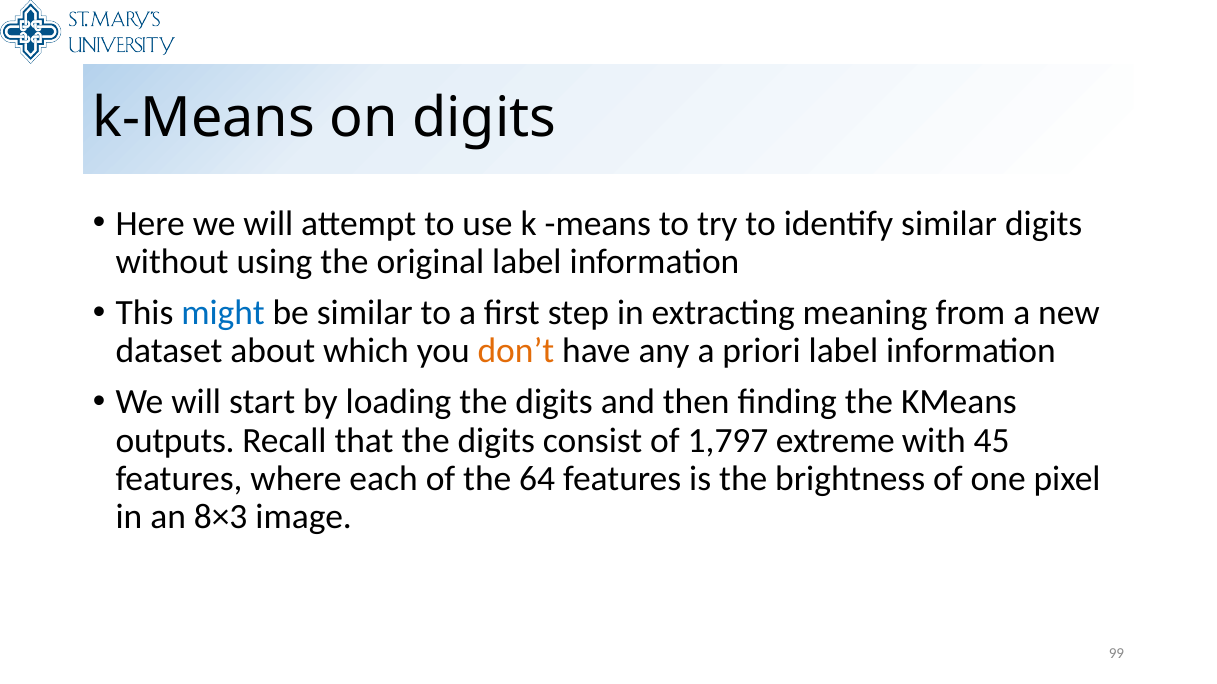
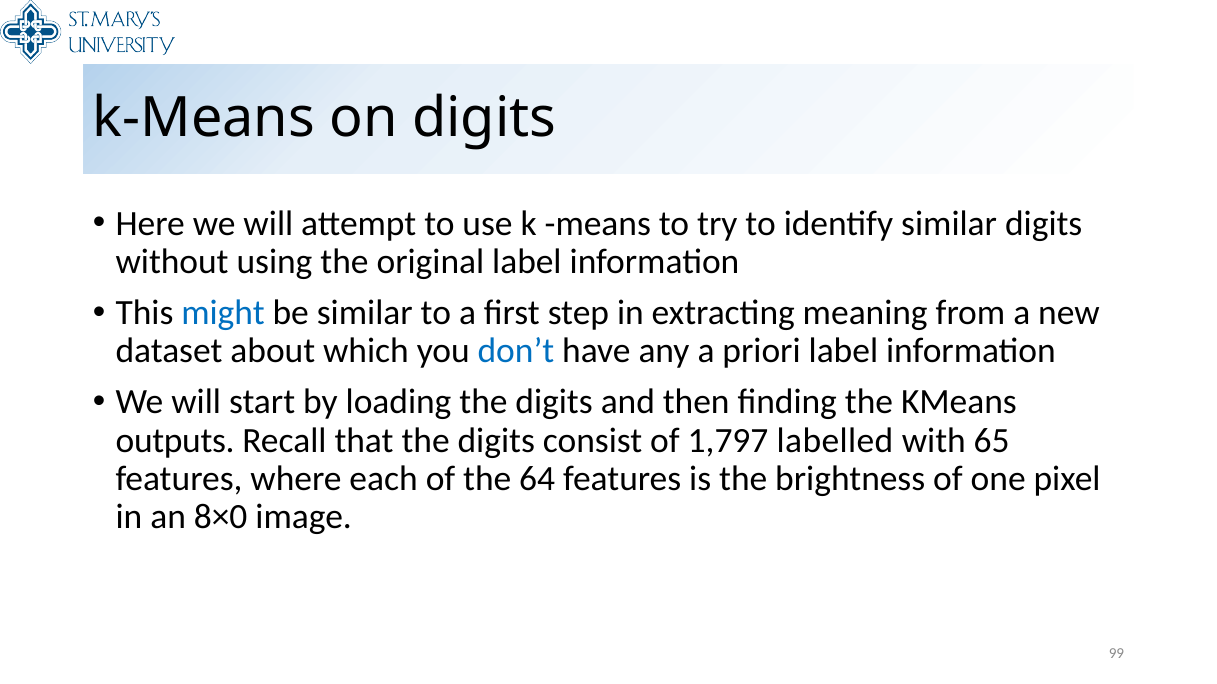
don’t colour: orange -> blue
extreme: extreme -> labelled
45: 45 -> 65
8×3: 8×3 -> 8×0
